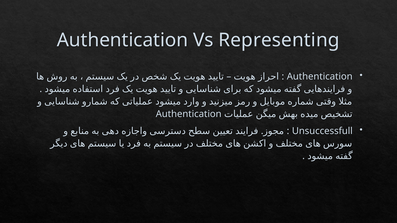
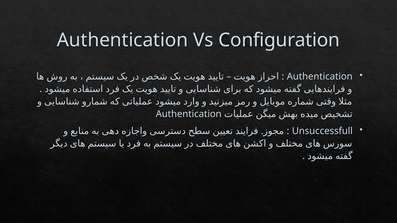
Representing: Representing -> Configuration
